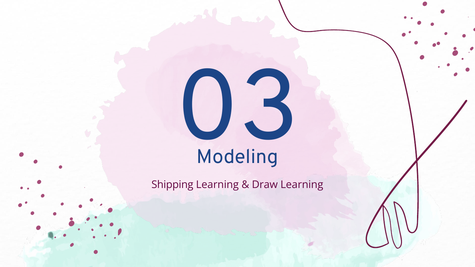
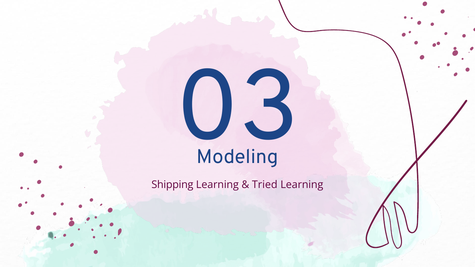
Draw: Draw -> Tried
